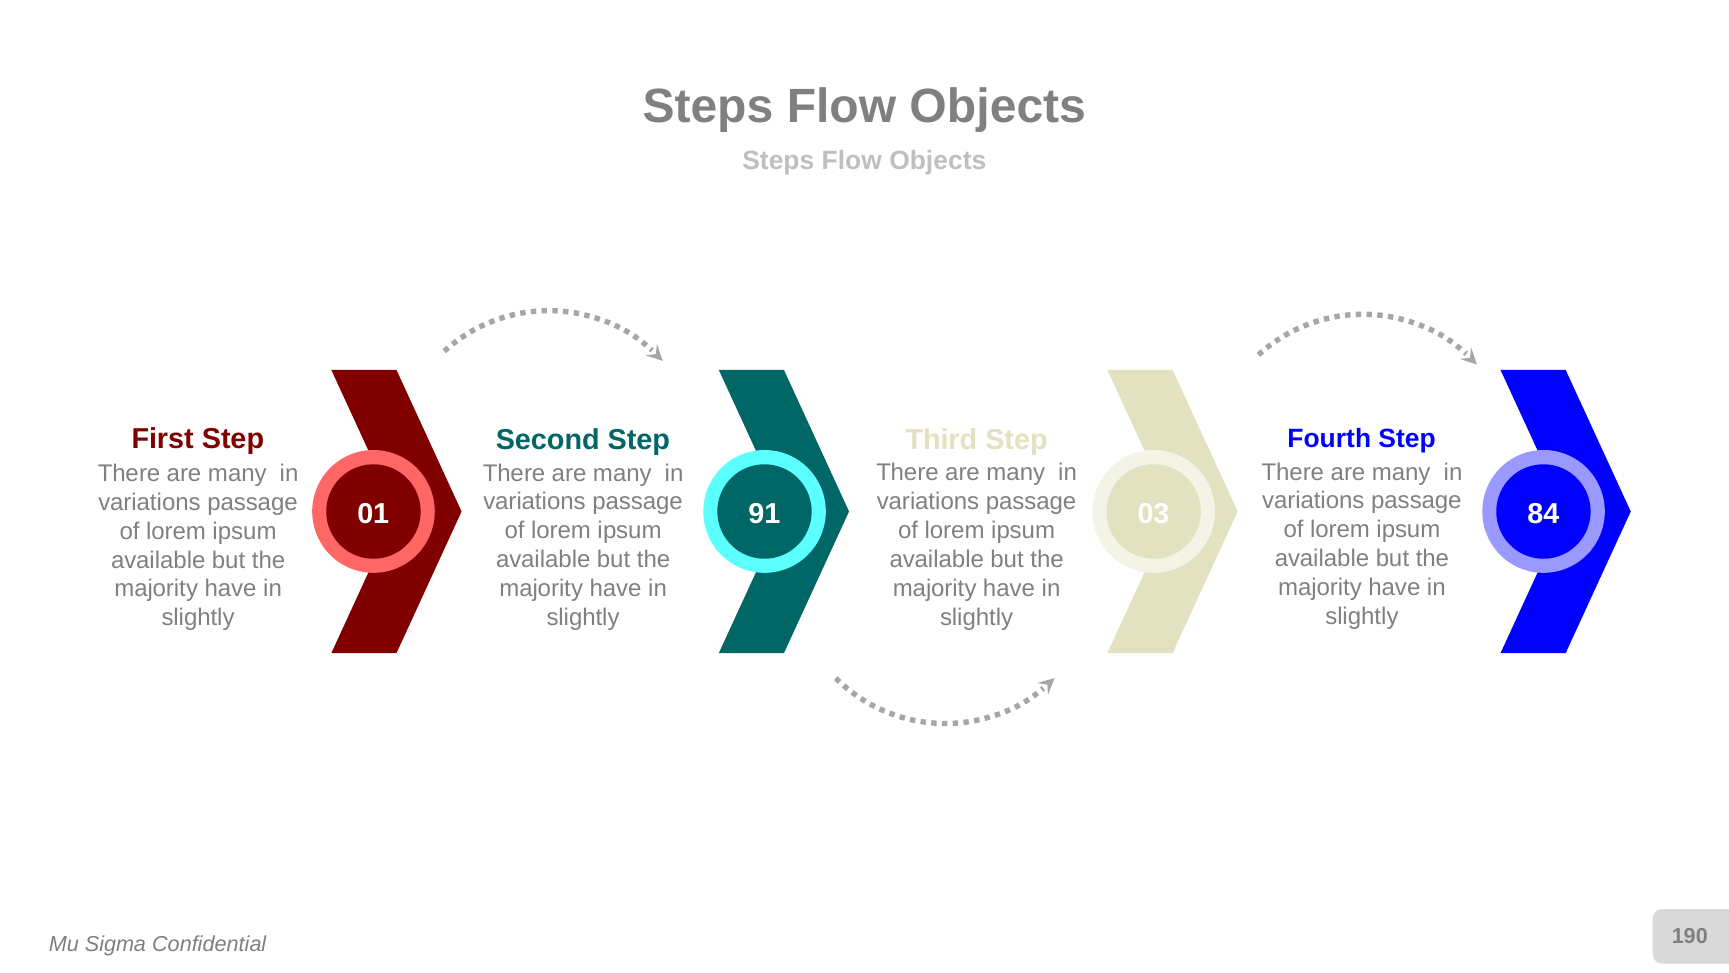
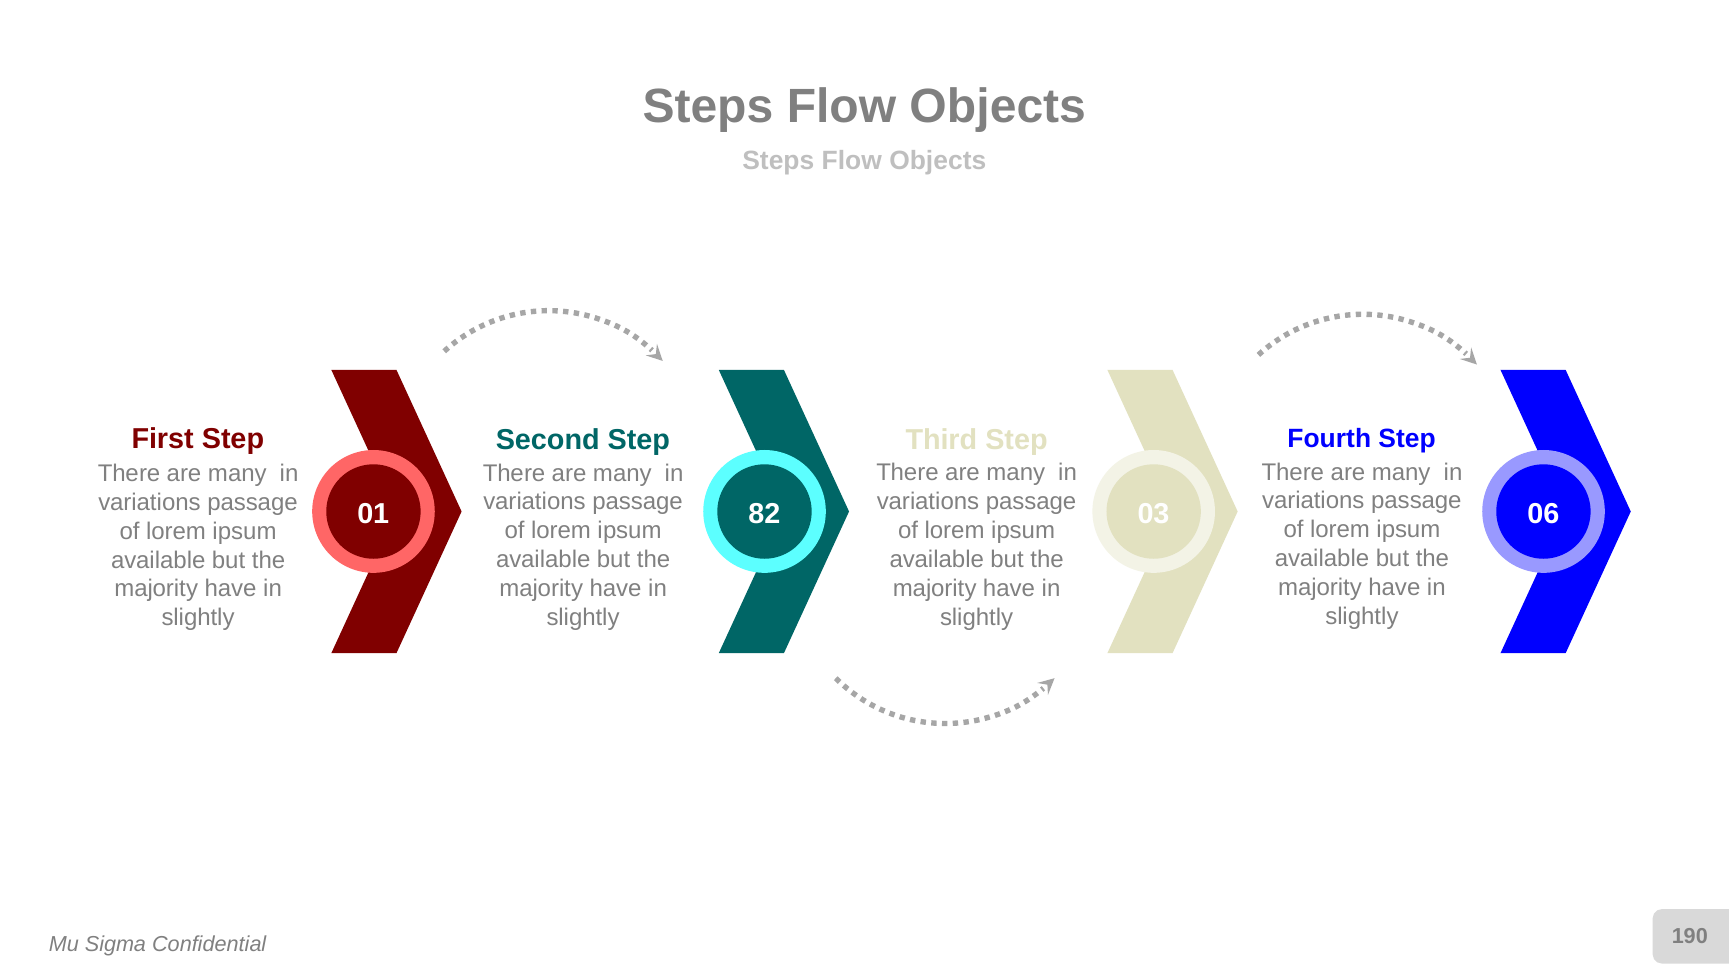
91: 91 -> 82
84: 84 -> 06
